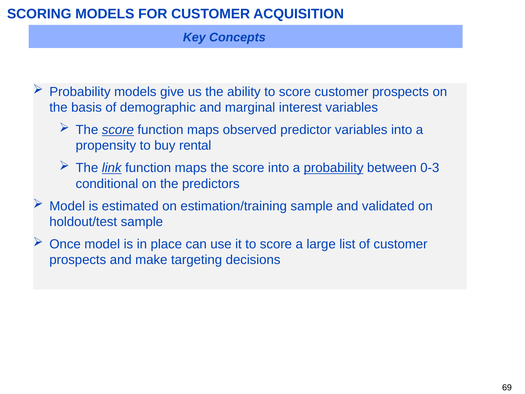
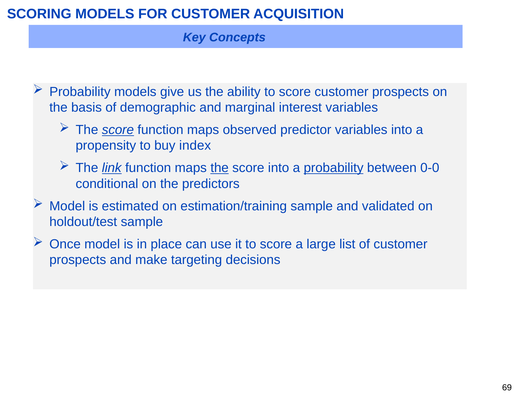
rental: rental -> index
the at (220, 168) underline: none -> present
0-3: 0-3 -> 0-0
